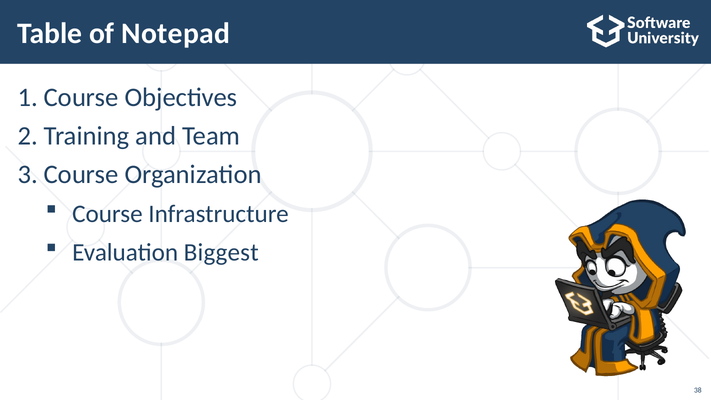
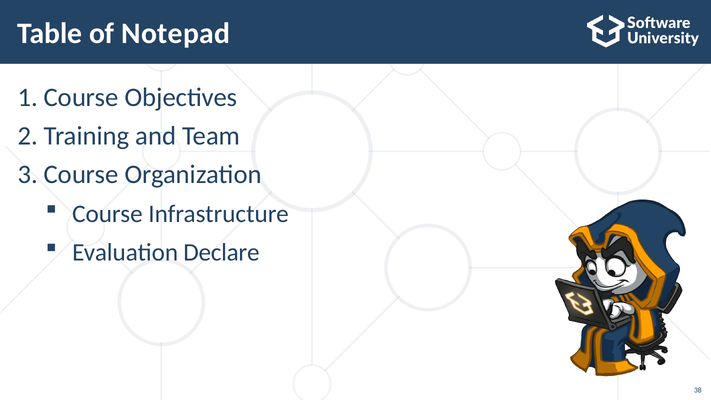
Biggest: Biggest -> Declare
